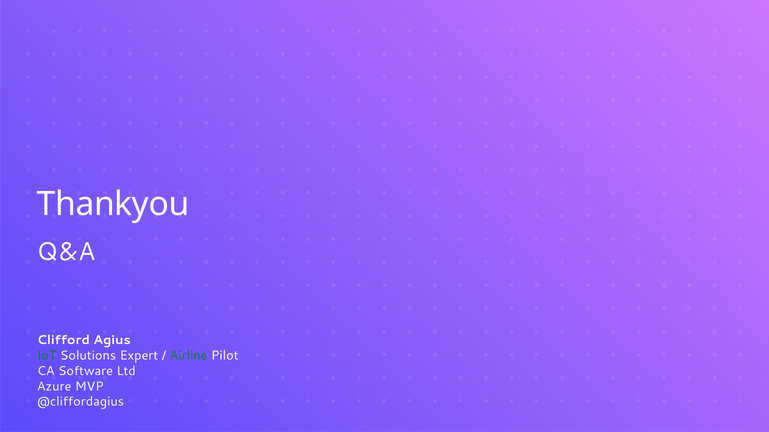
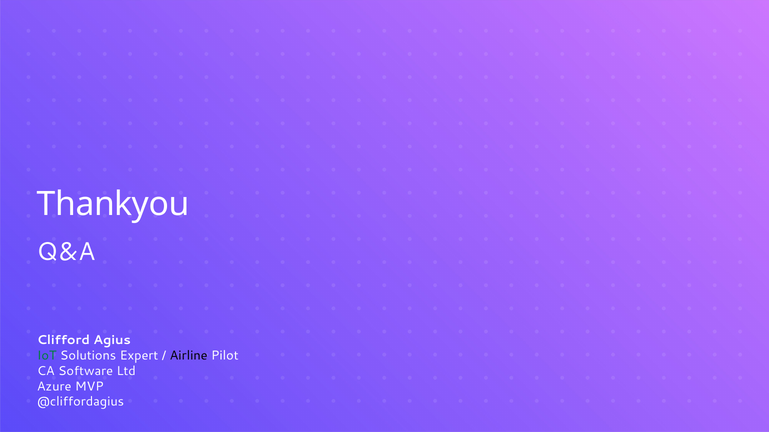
Airline colour: green -> black
